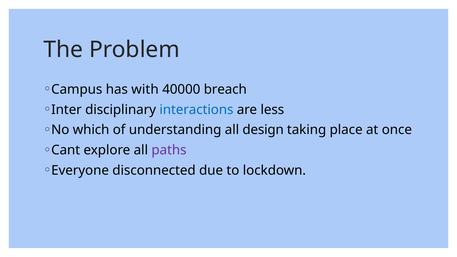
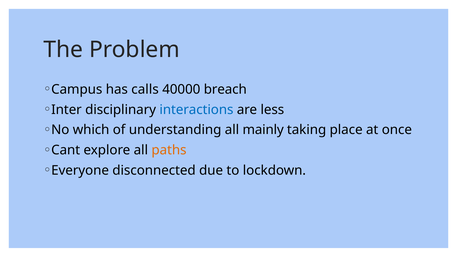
with: with -> calls
design: design -> mainly
paths colour: purple -> orange
